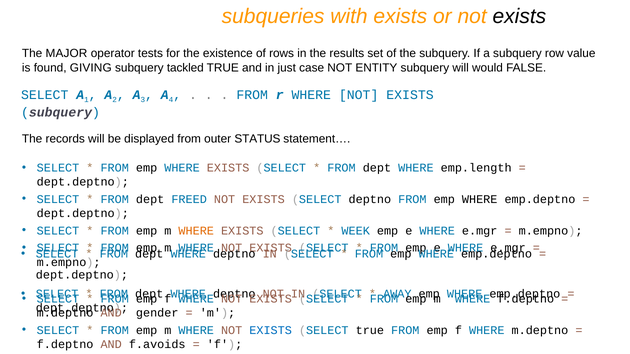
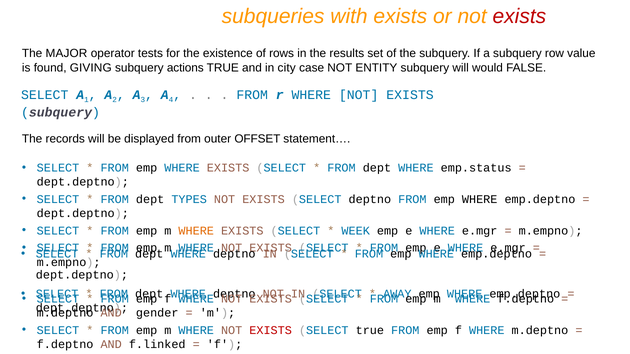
exists at (519, 16) colour: black -> red
tackled: tackled -> actions
just: just -> city
STATUS: STATUS -> OFFSET
emp.length: emp.length -> emp.status
FREED: FREED -> TYPES
EXISTS at (271, 331) colour: blue -> red
f.avoids: f.avoids -> f.linked
